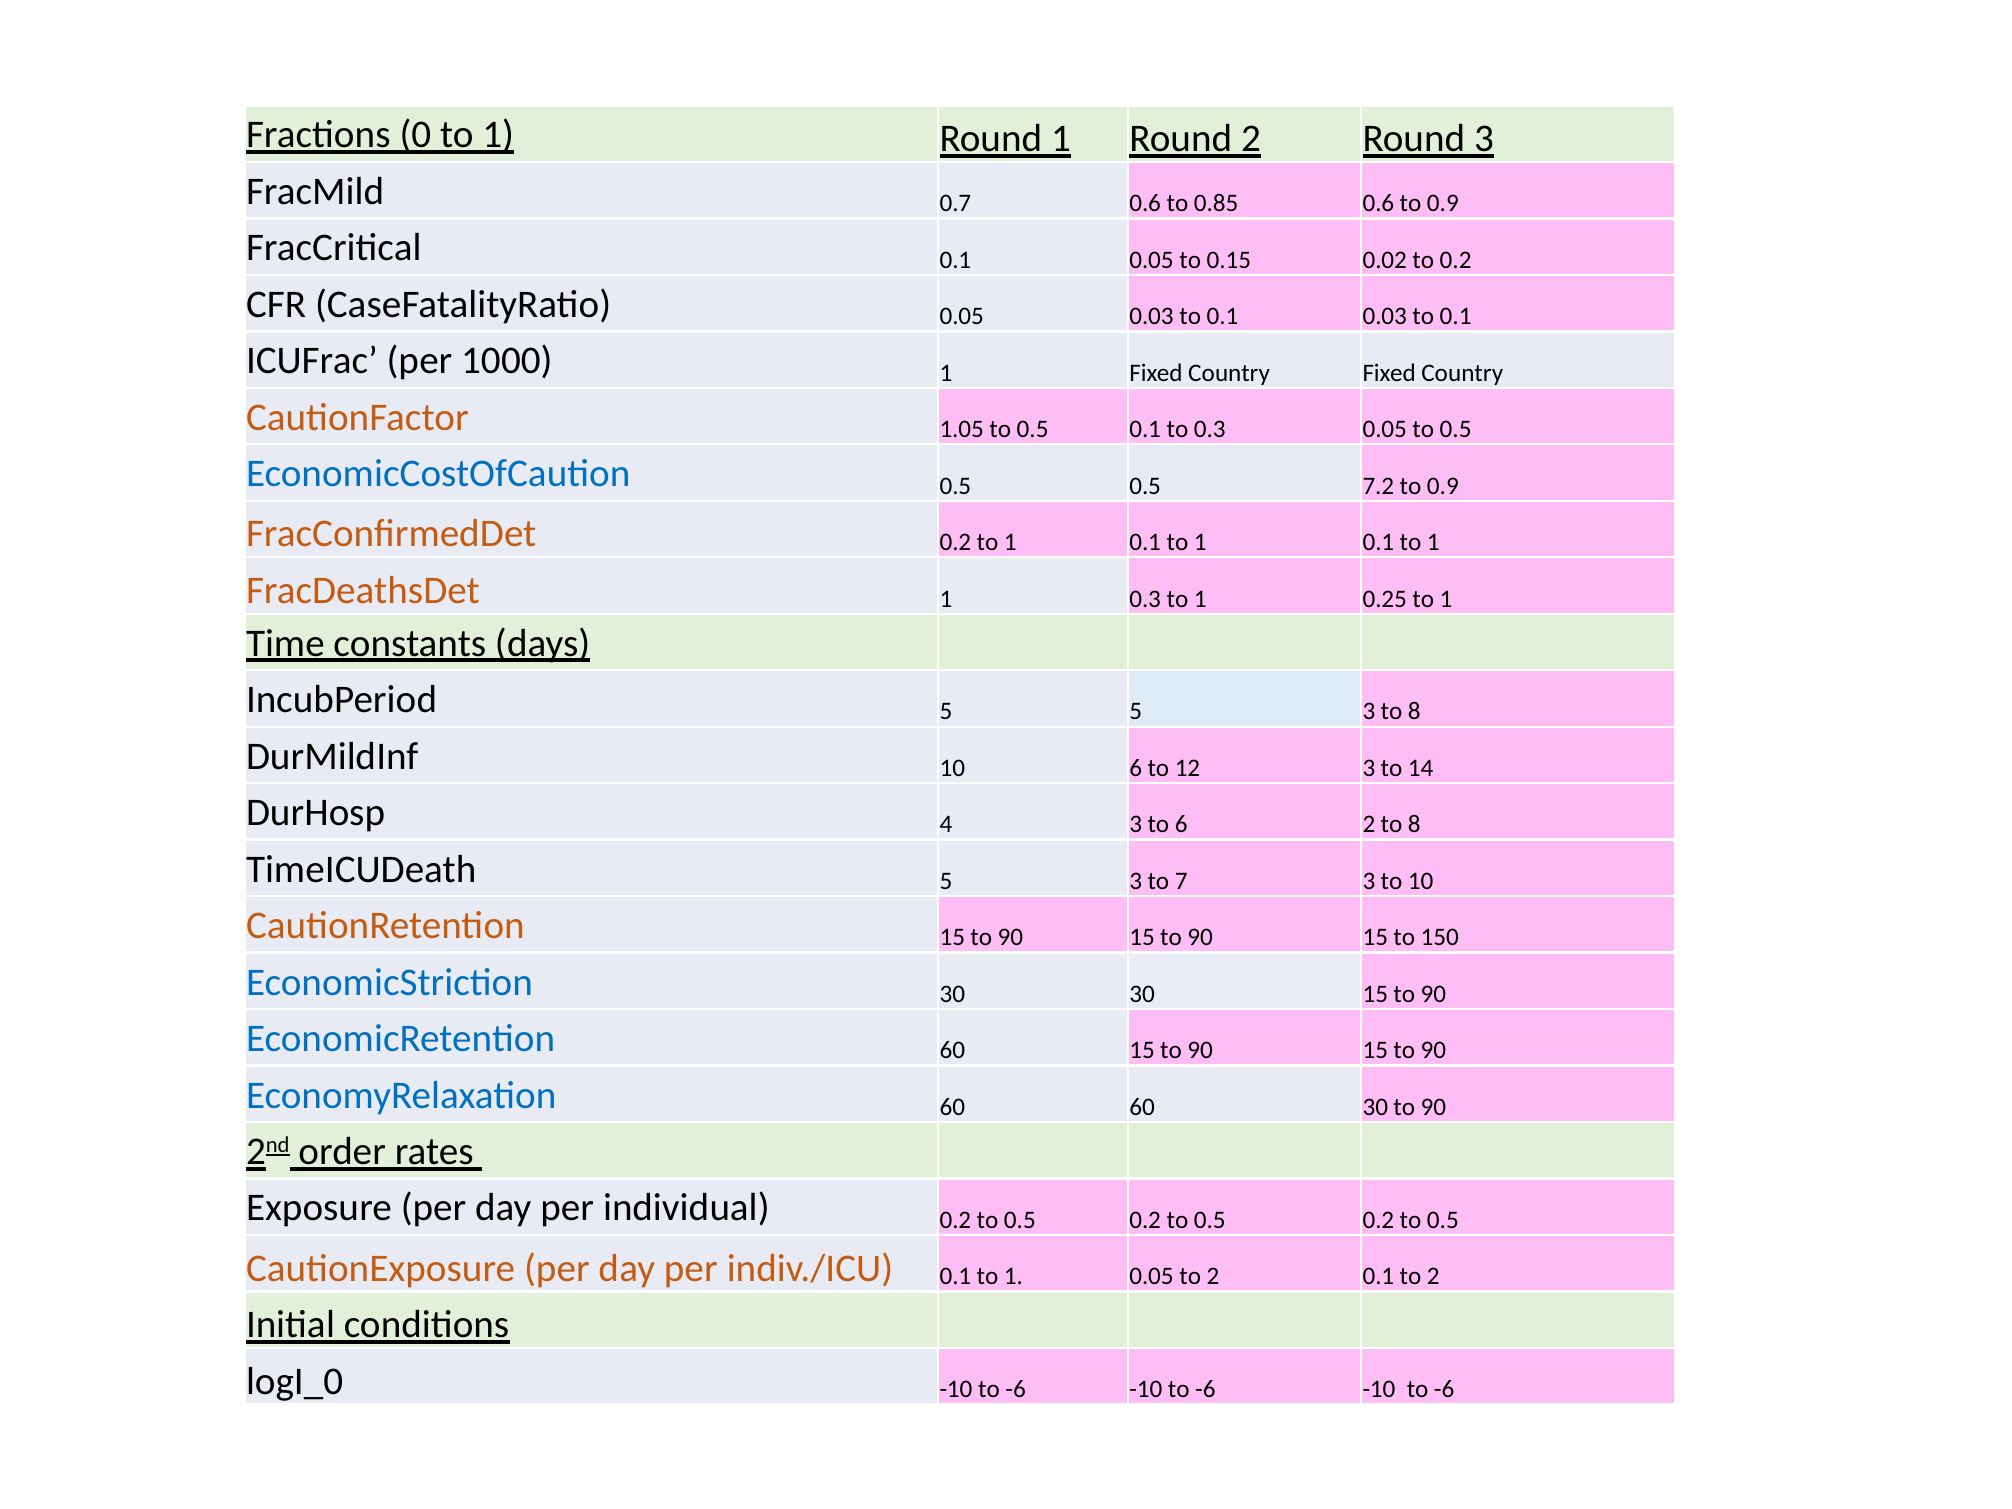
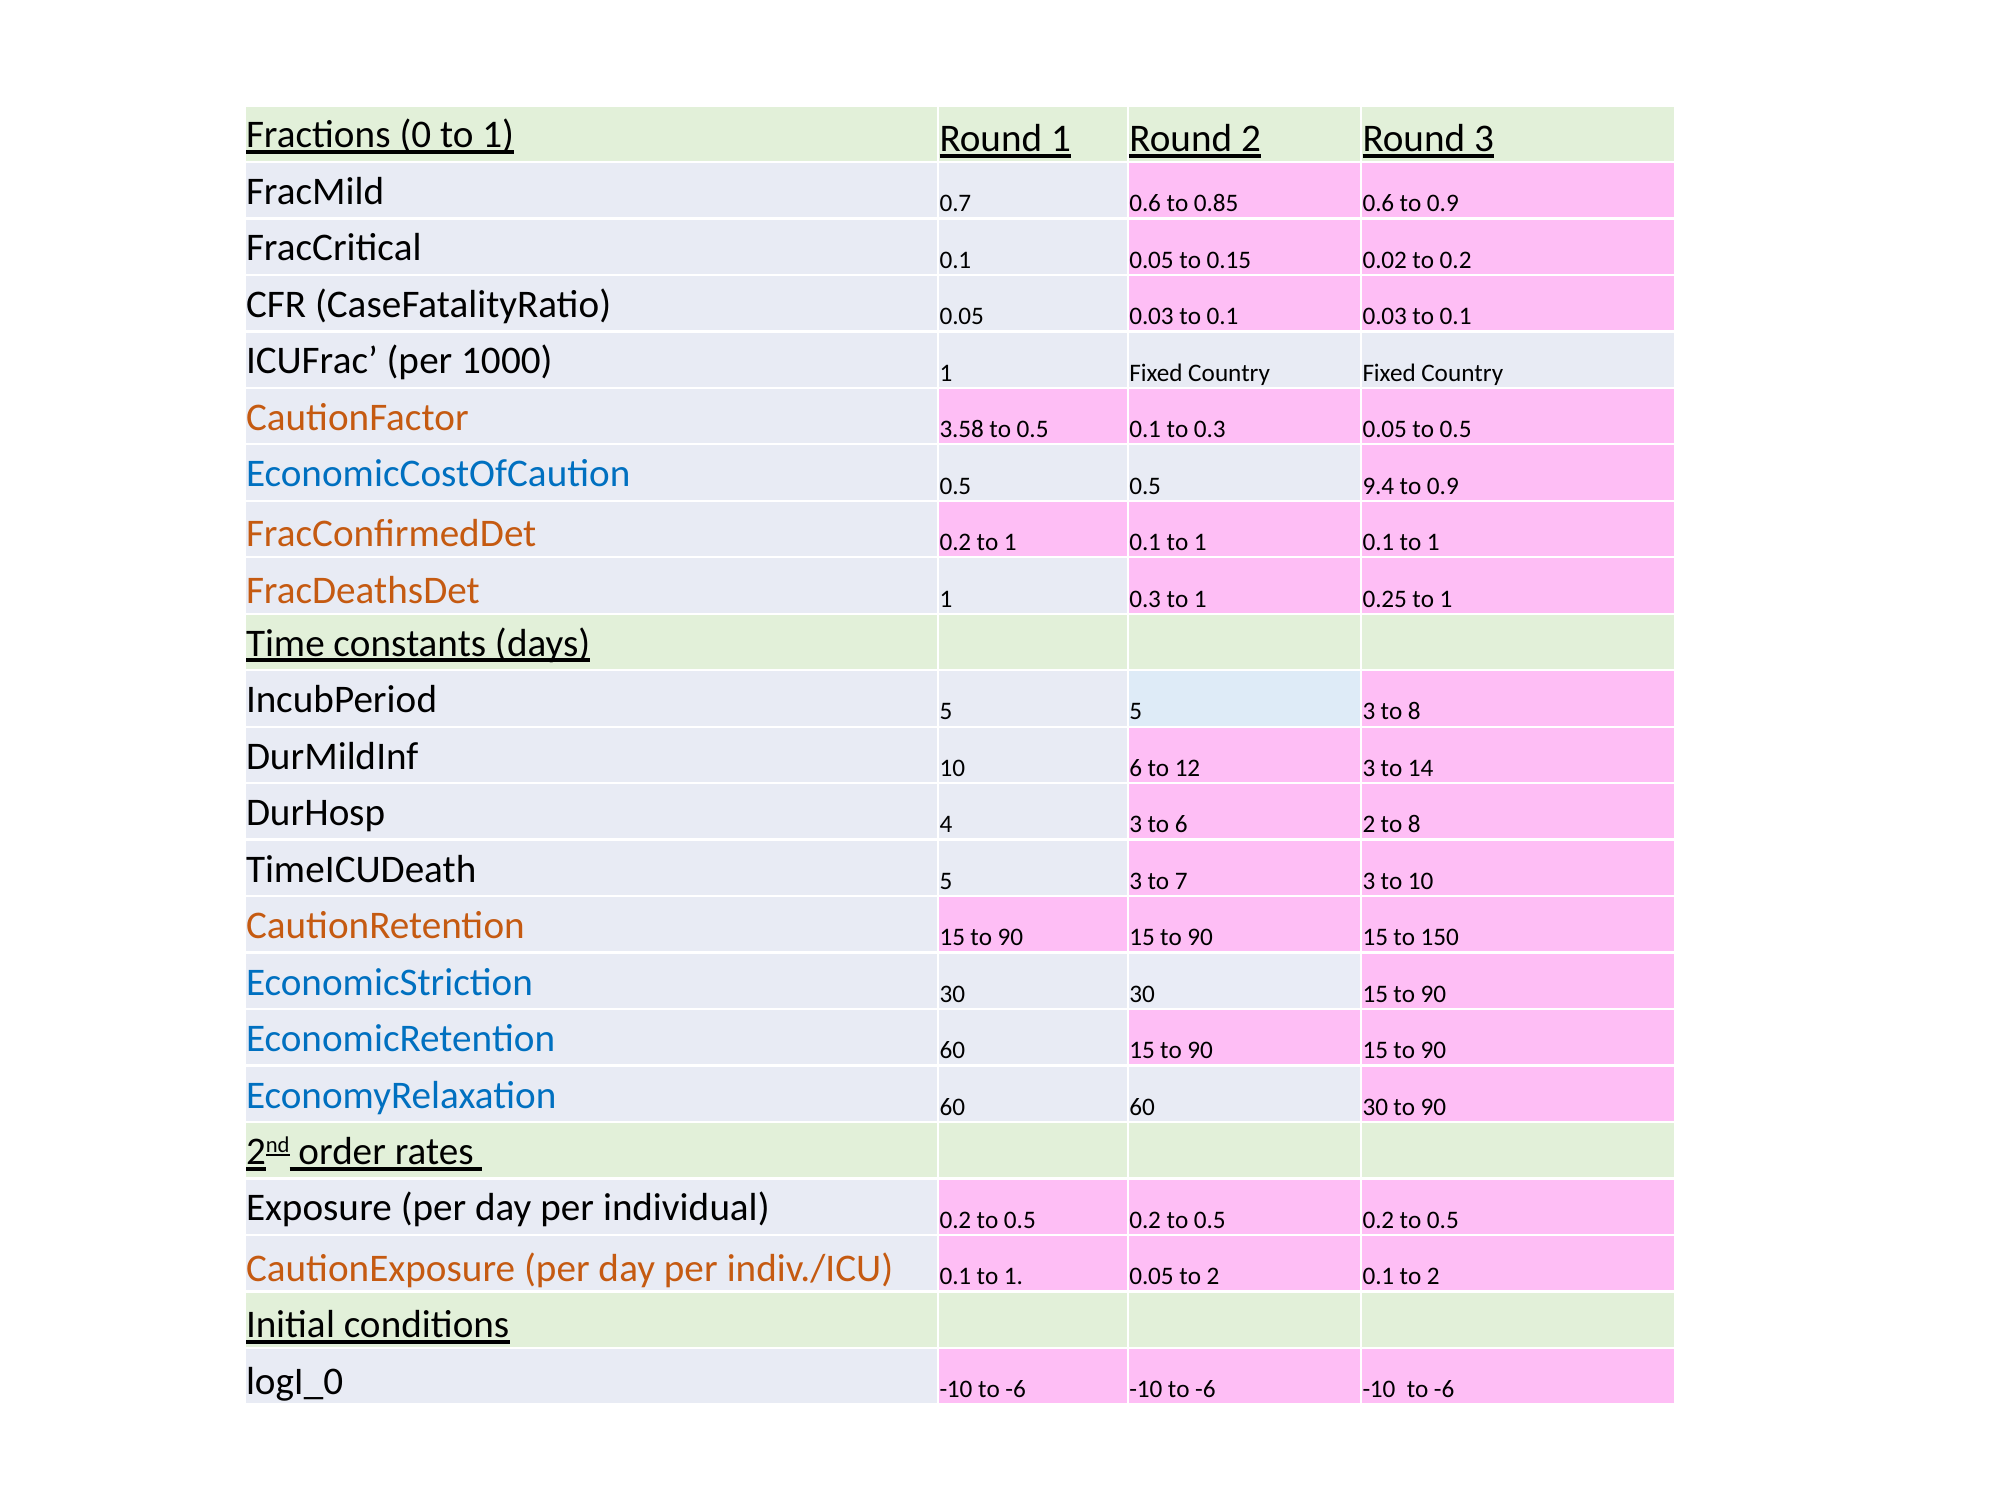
1.05: 1.05 -> 3.58
7.2: 7.2 -> 9.4
